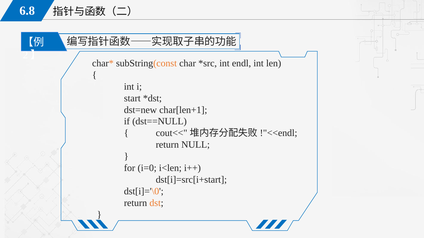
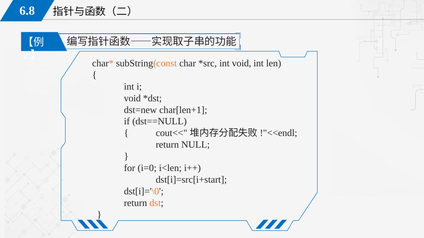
int endl: endl -> void
start at (132, 98): start -> void
